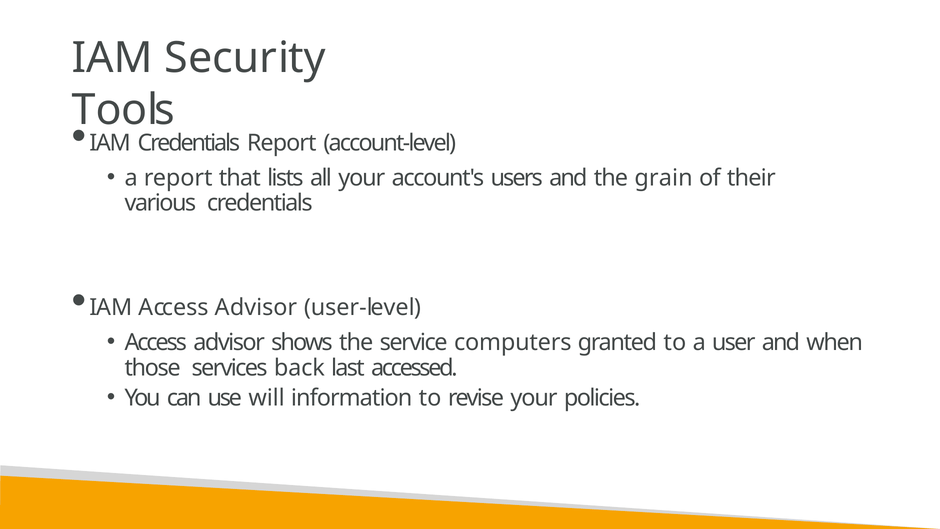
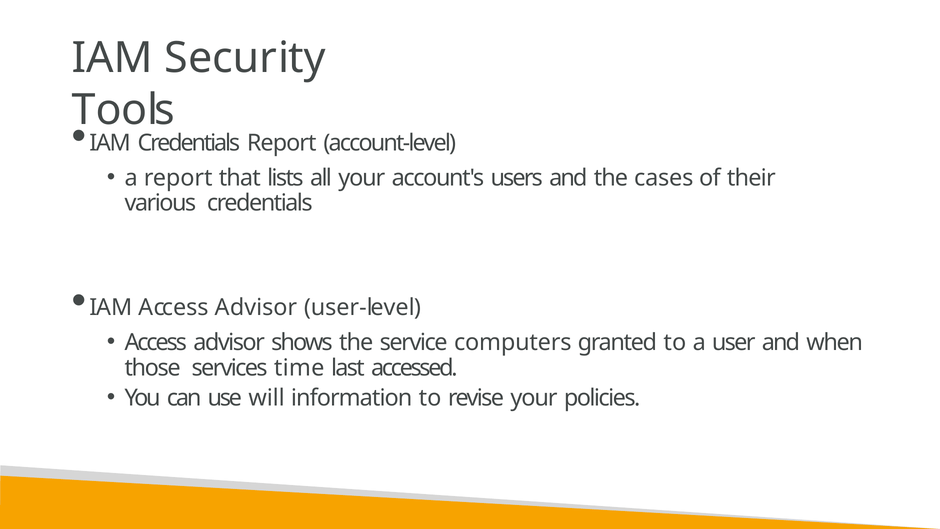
grain: grain -> cases
back: back -> time
